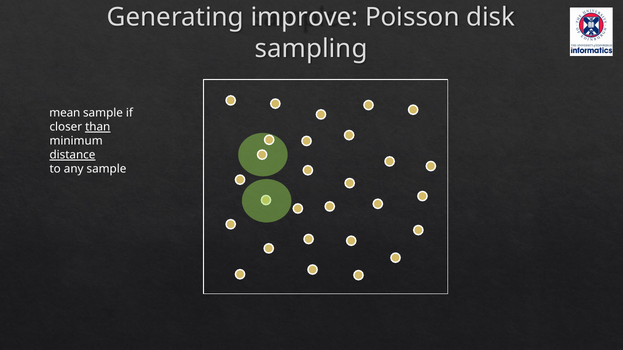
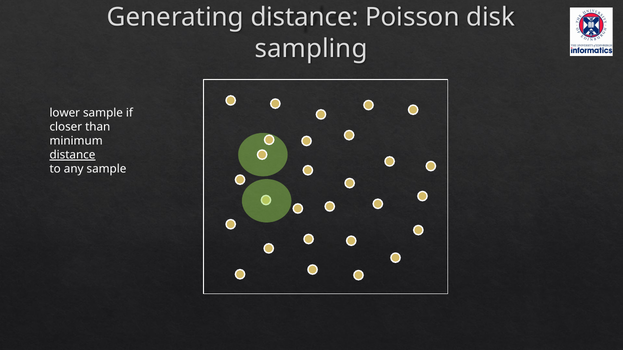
Generating improve: improve -> distance
mean: mean -> lower
than underline: present -> none
